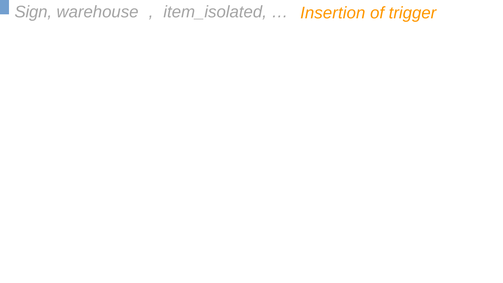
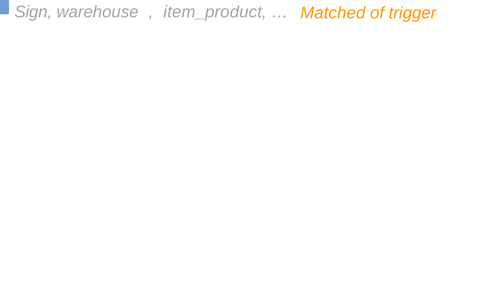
item_isolated: item_isolated -> item_product
Insertion: Insertion -> Matched
